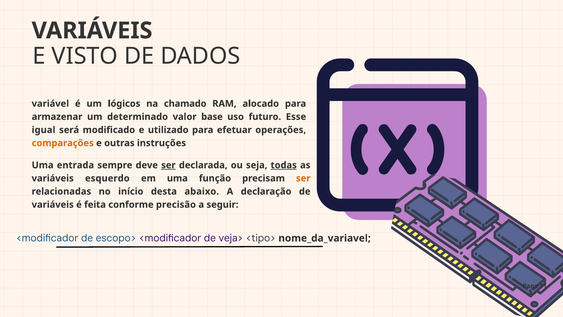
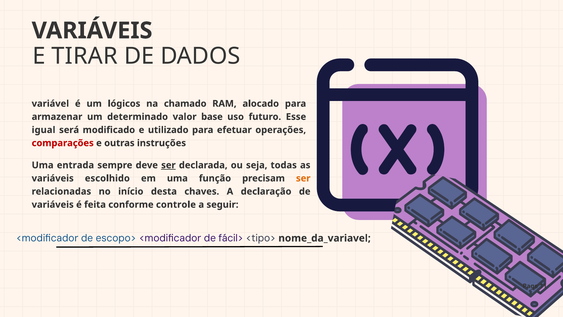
VISTO: VISTO -> TIRAR
comparações colour: orange -> red
todas underline: present -> none
esquerdo: esquerdo -> escolhido
abaixo: abaixo -> chaves
precisão: precisão -> controle
veja>: veja> -> fácil>
